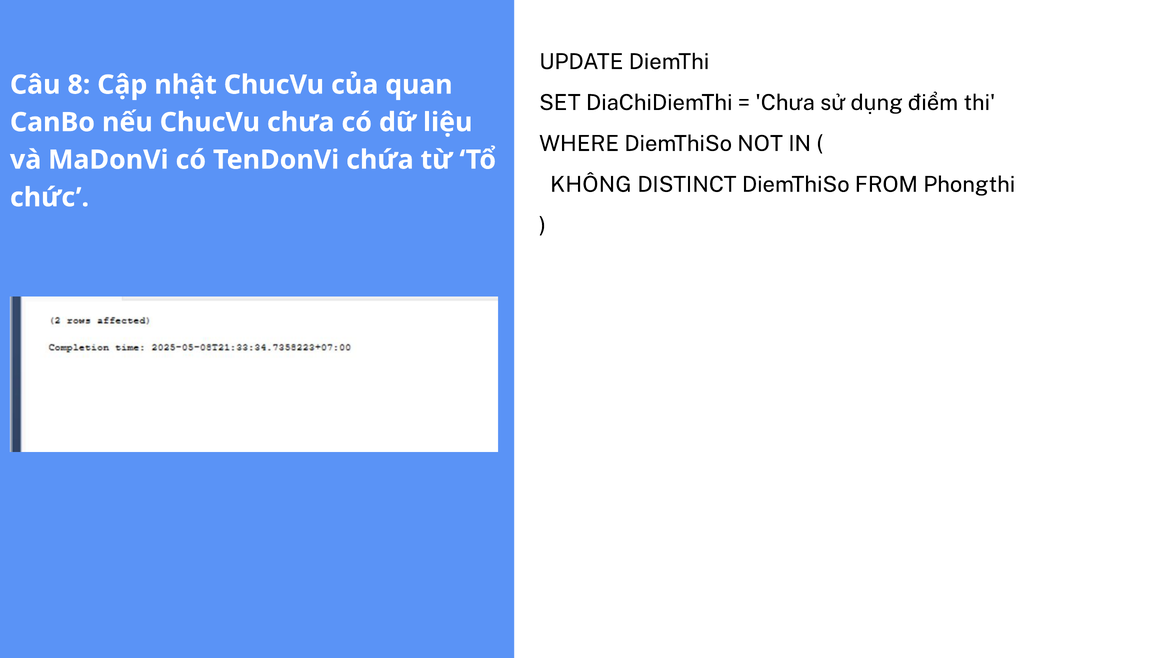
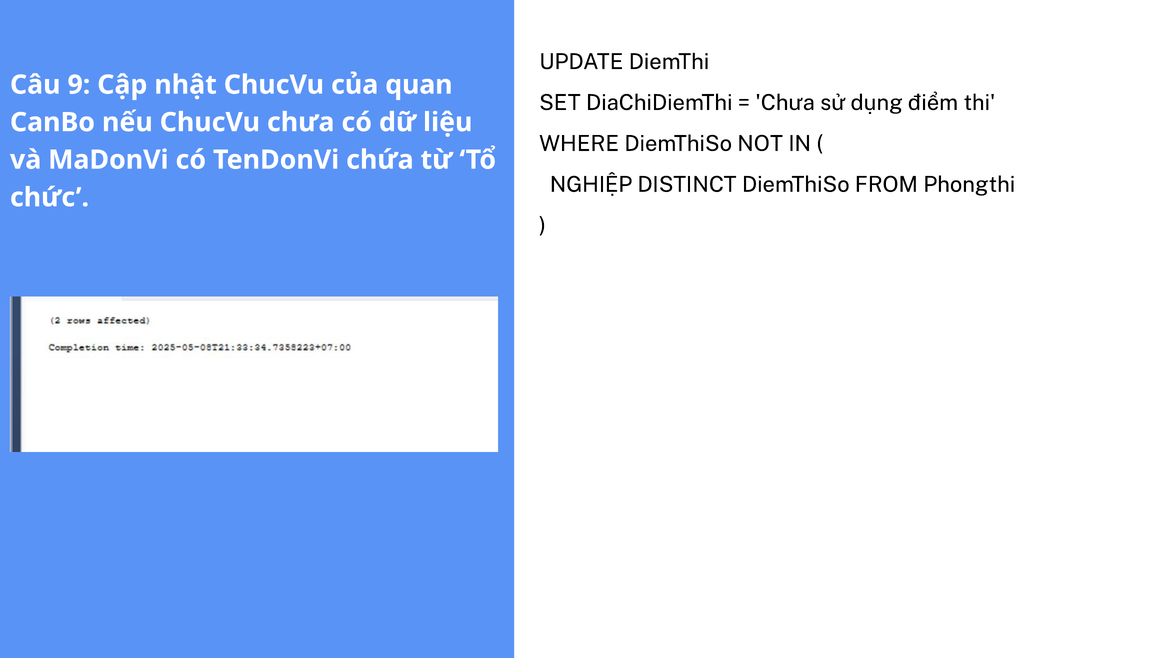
8: 8 -> 9
KHÔNG: KHÔNG -> NGHIỆP
